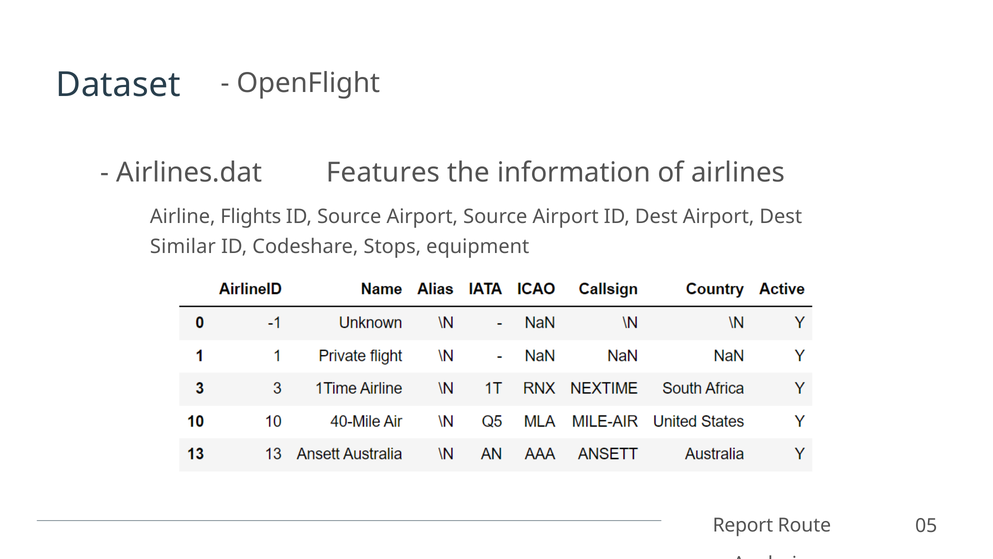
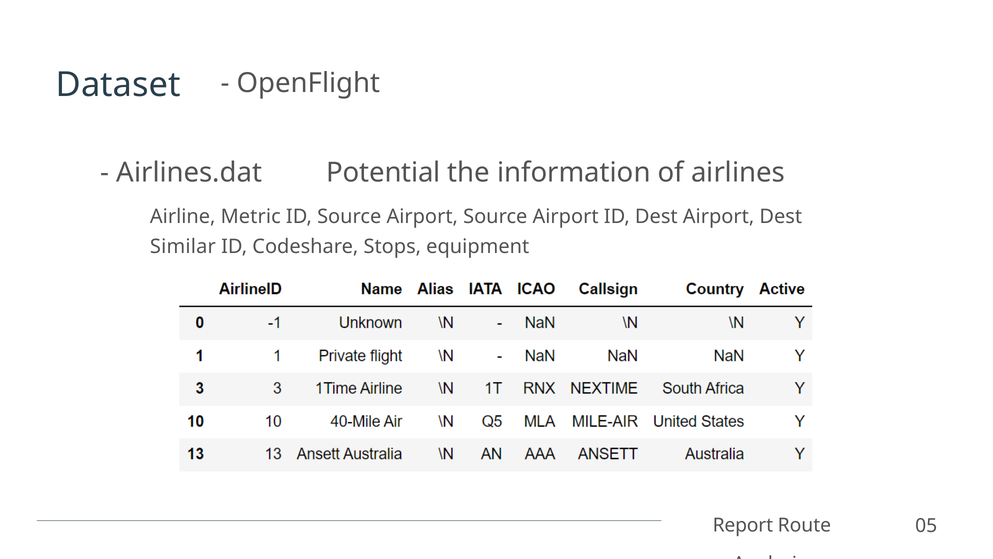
Features: Features -> Potential
Flights: Flights -> Metric
